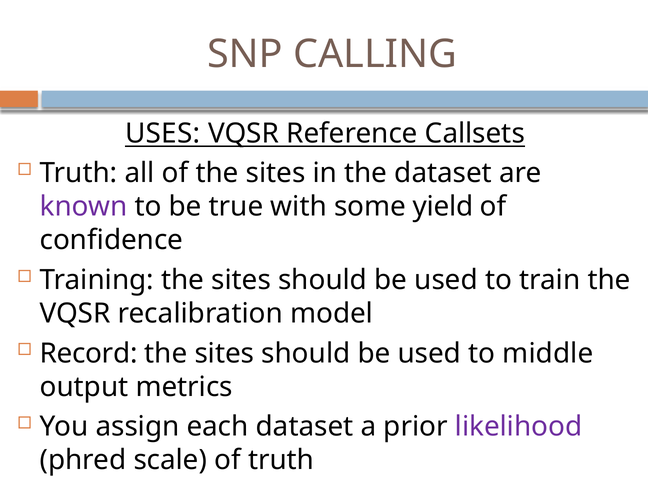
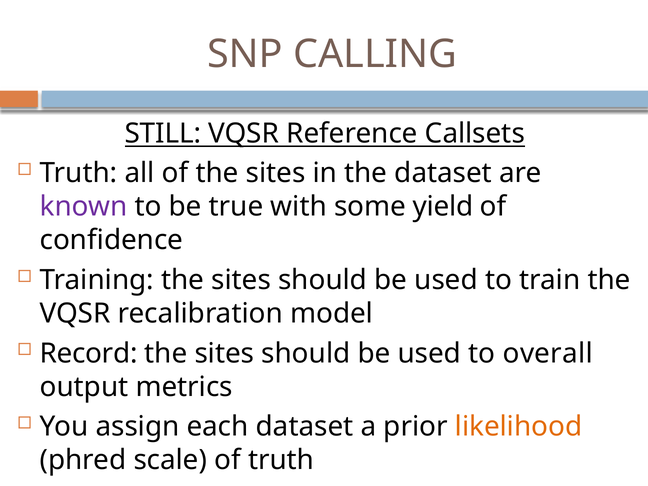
USES: USES -> STILL
middle: middle -> overall
likelihood colour: purple -> orange
